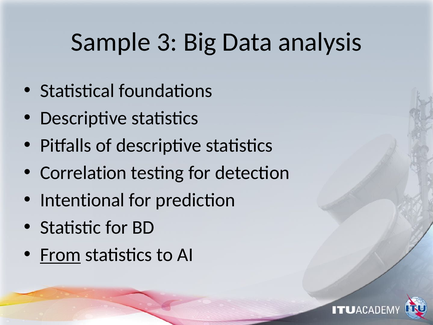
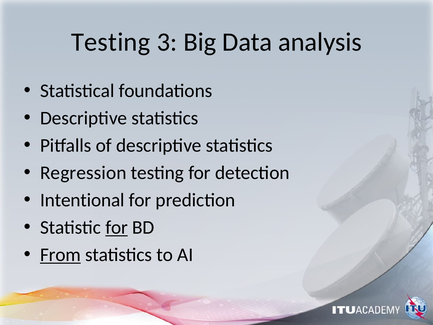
Sample at (111, 42): Sample -> Testing
Correlation: Correlation -> Regression
for at (117, 227) underline: none -> present
